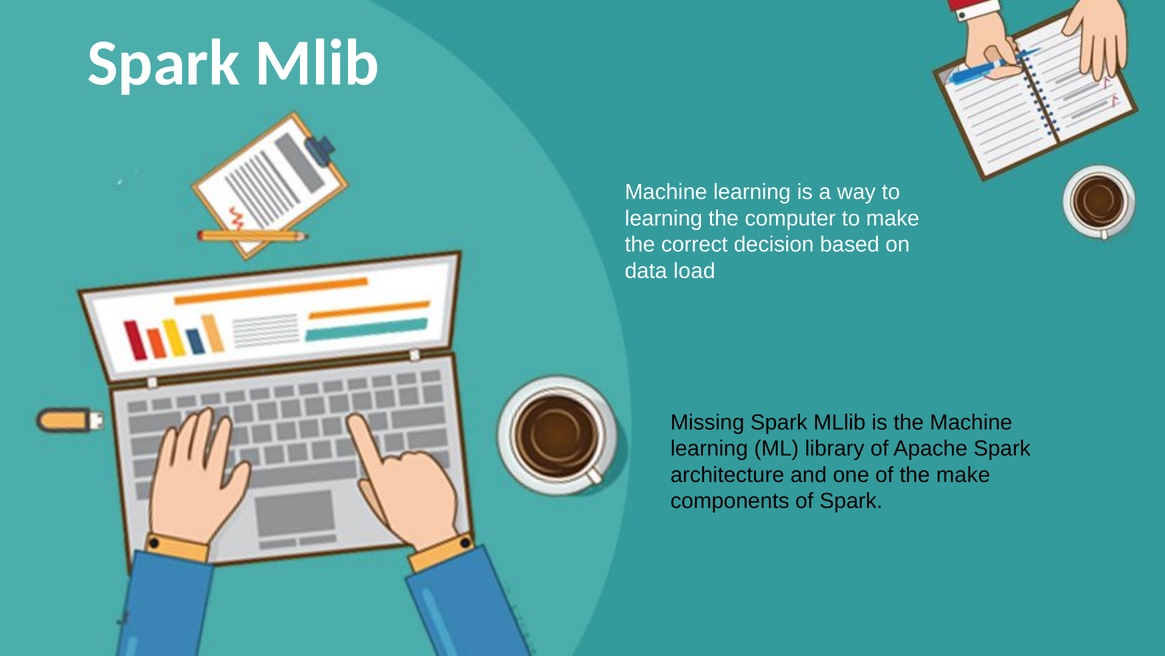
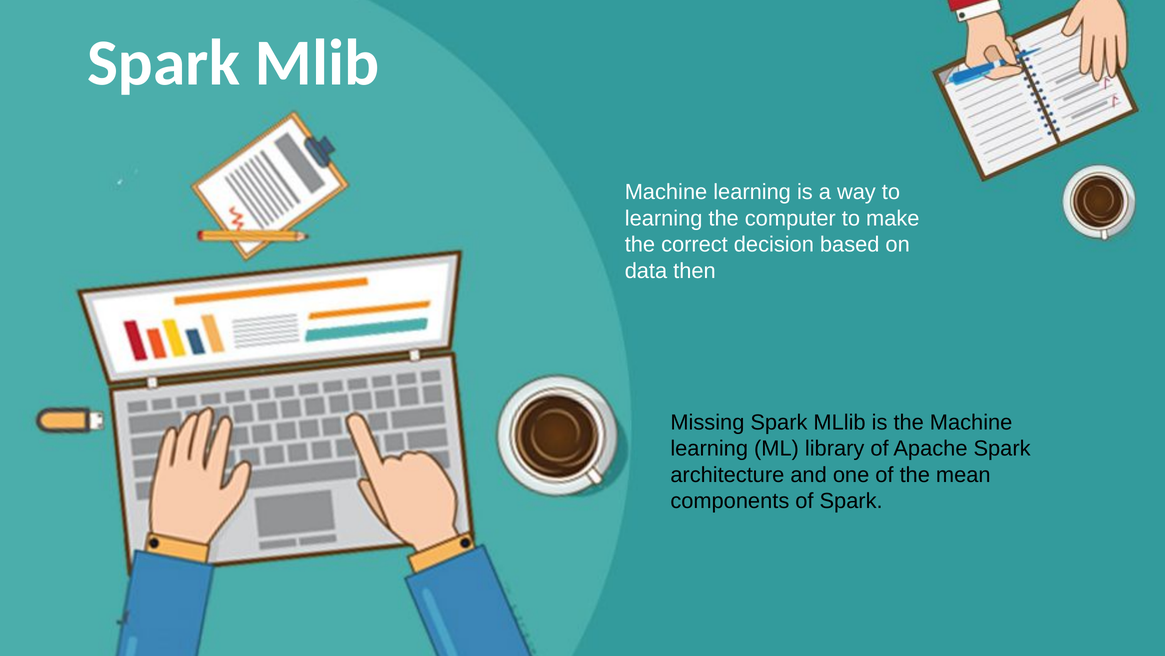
load: load -> then
the make: make -> mean
